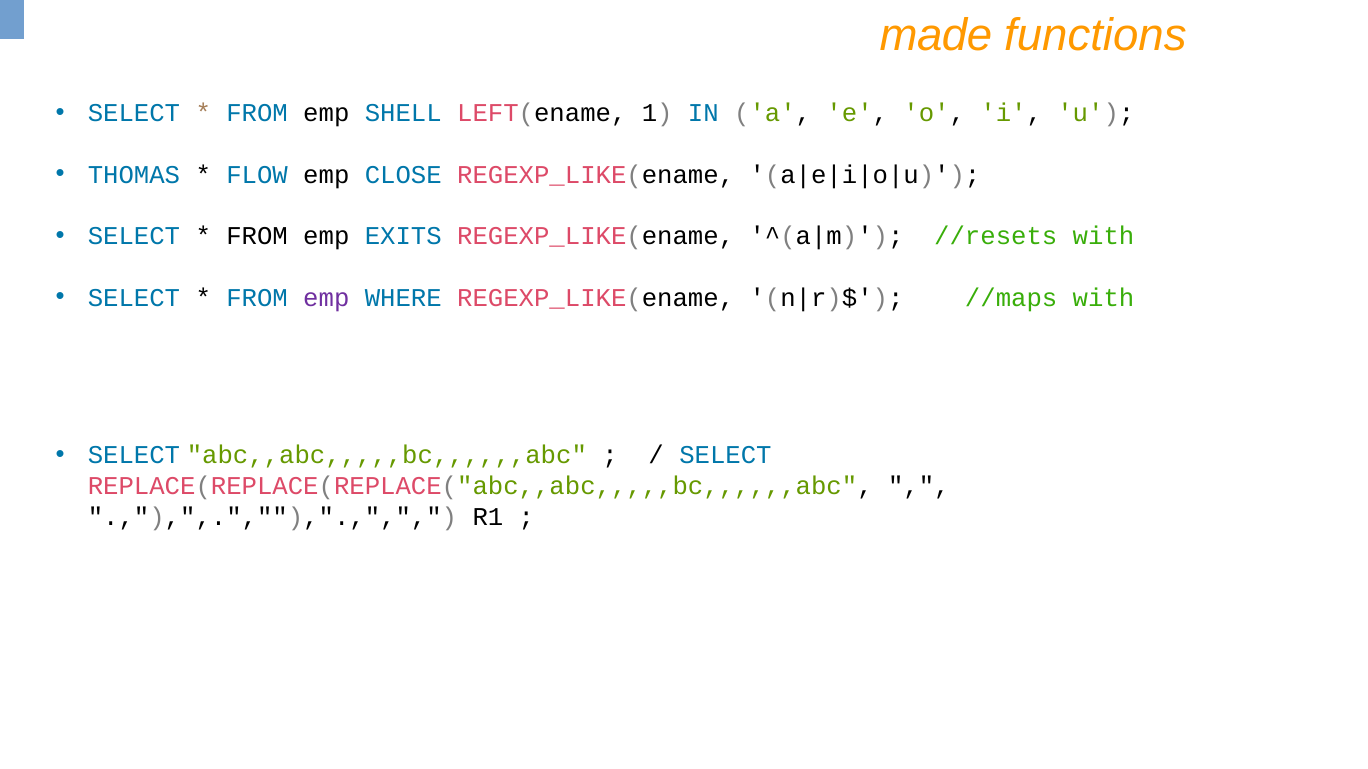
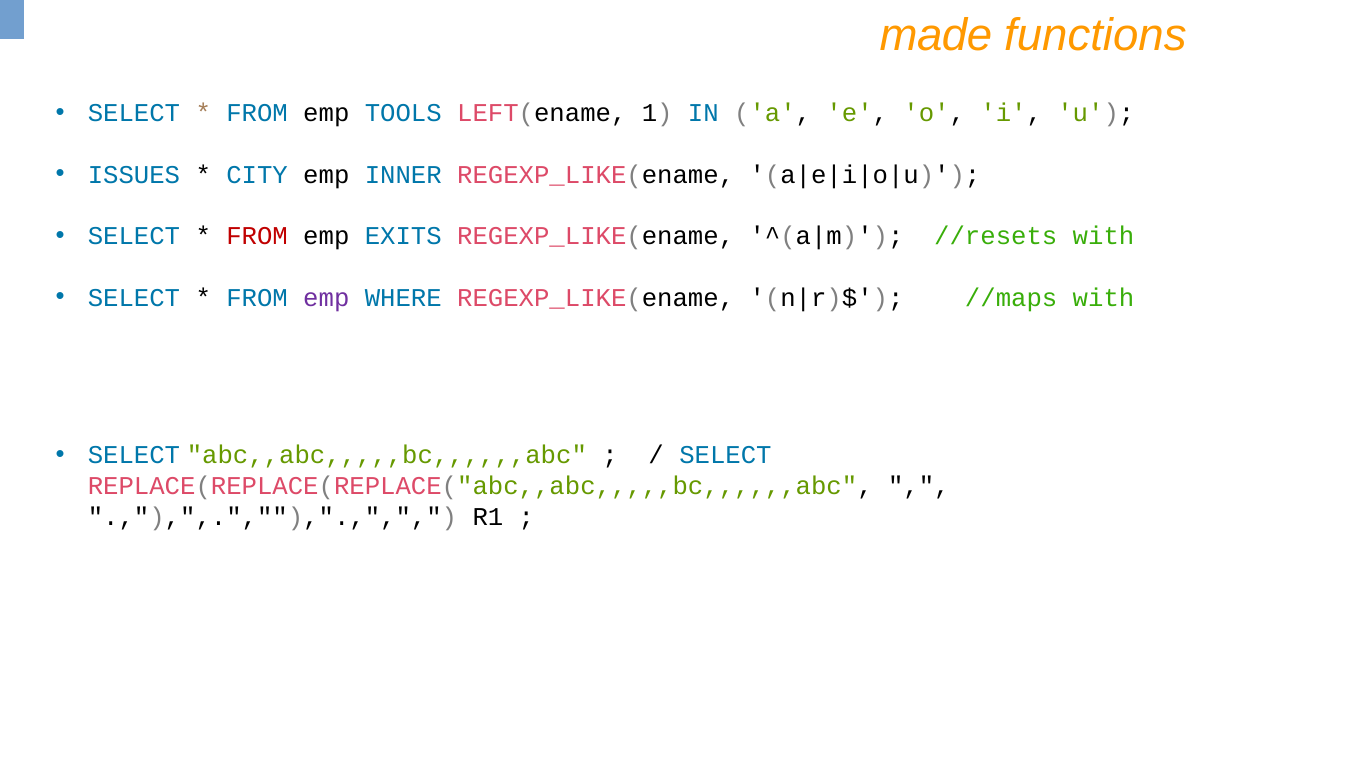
SHELL: SHELL -> TOOLS
THOMAS: THOMAS -> ISSUES
FLOW: FLOW -> CITY
CLOSE: CLOSE -> INNER
FROM at (257, 236) colour: black -> red
